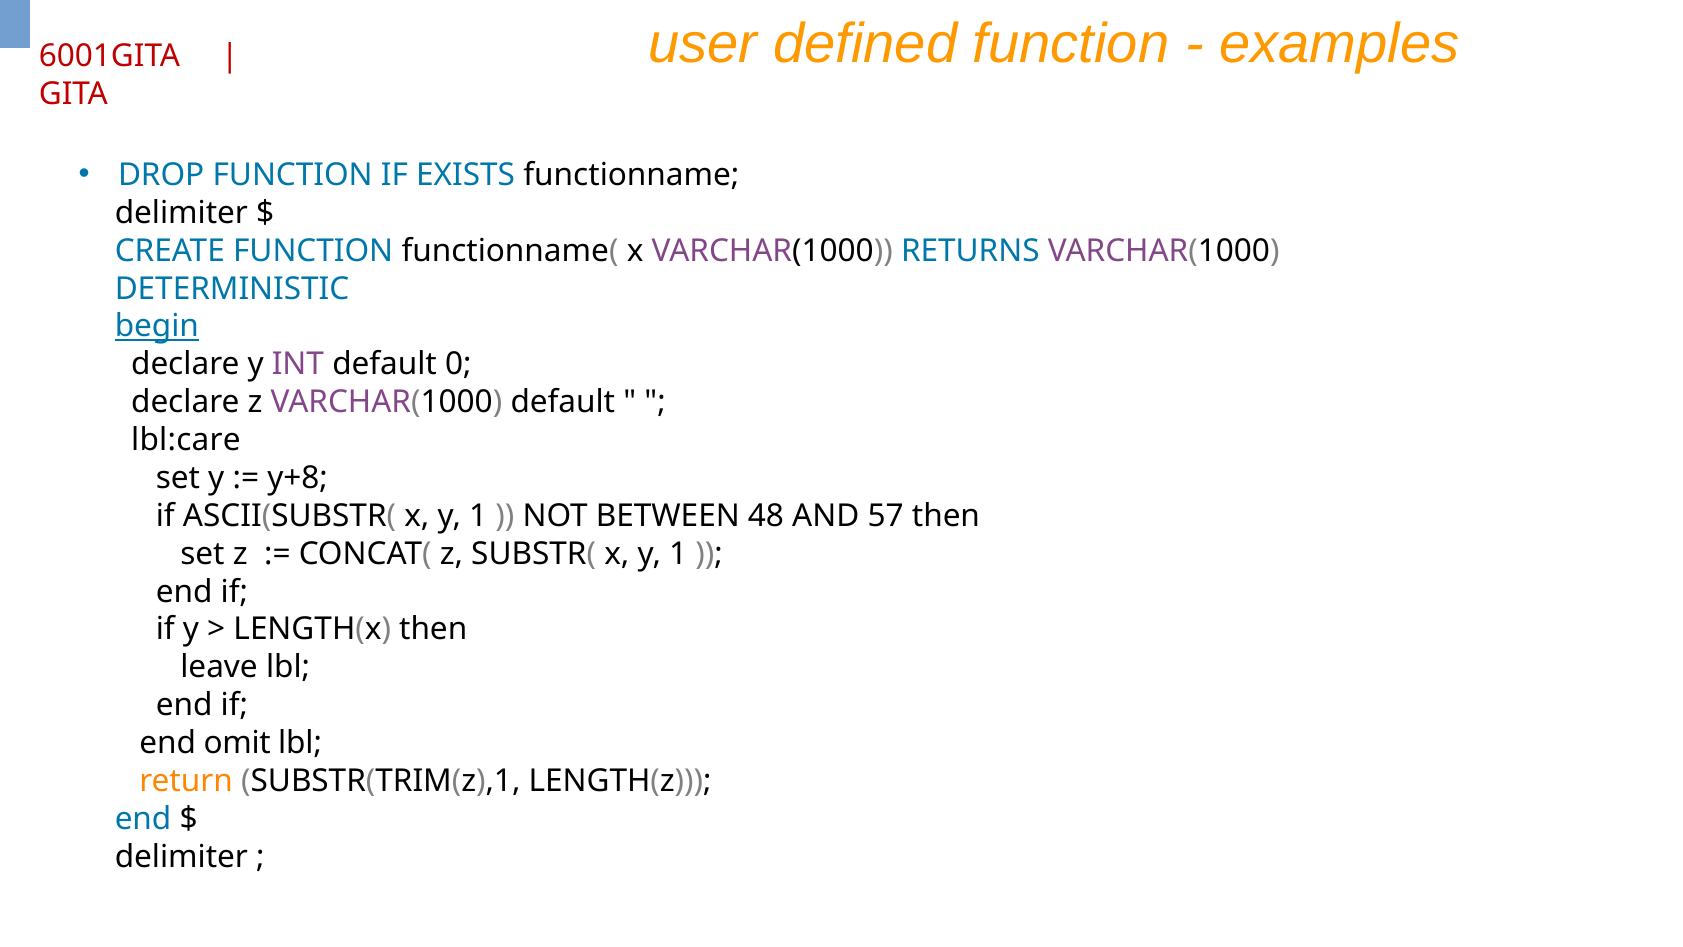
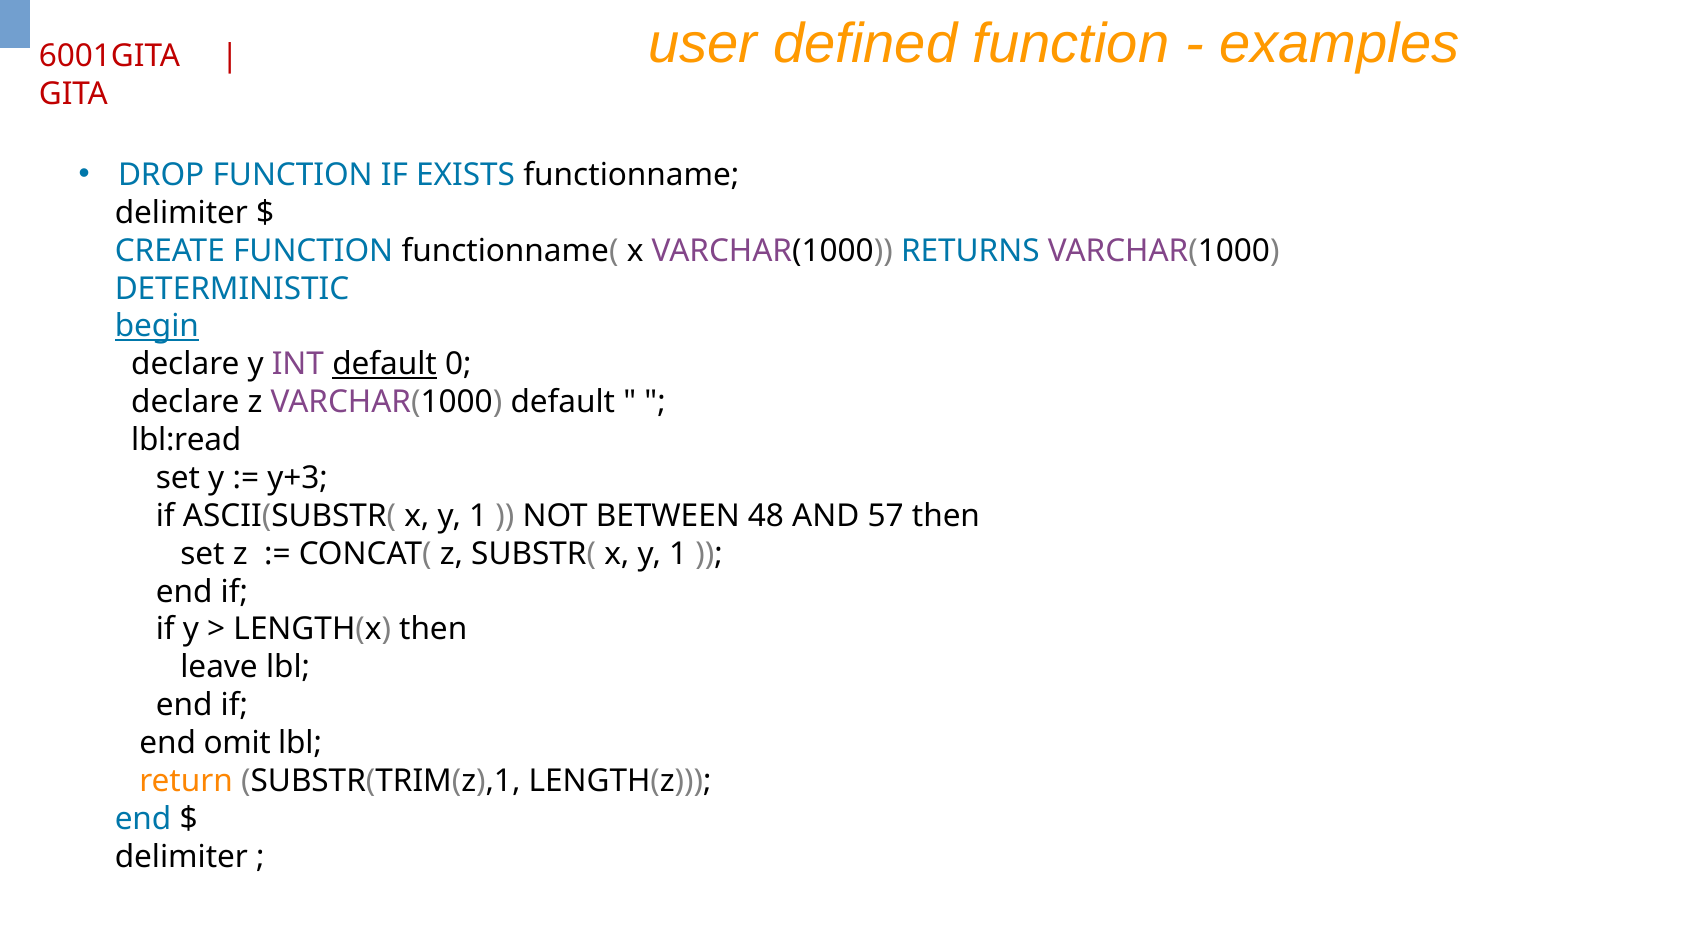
default at (385, 364) underline: none -> present
lbl:care: lbl:care -> lbl:read
y+8: y+8 -> y+3
